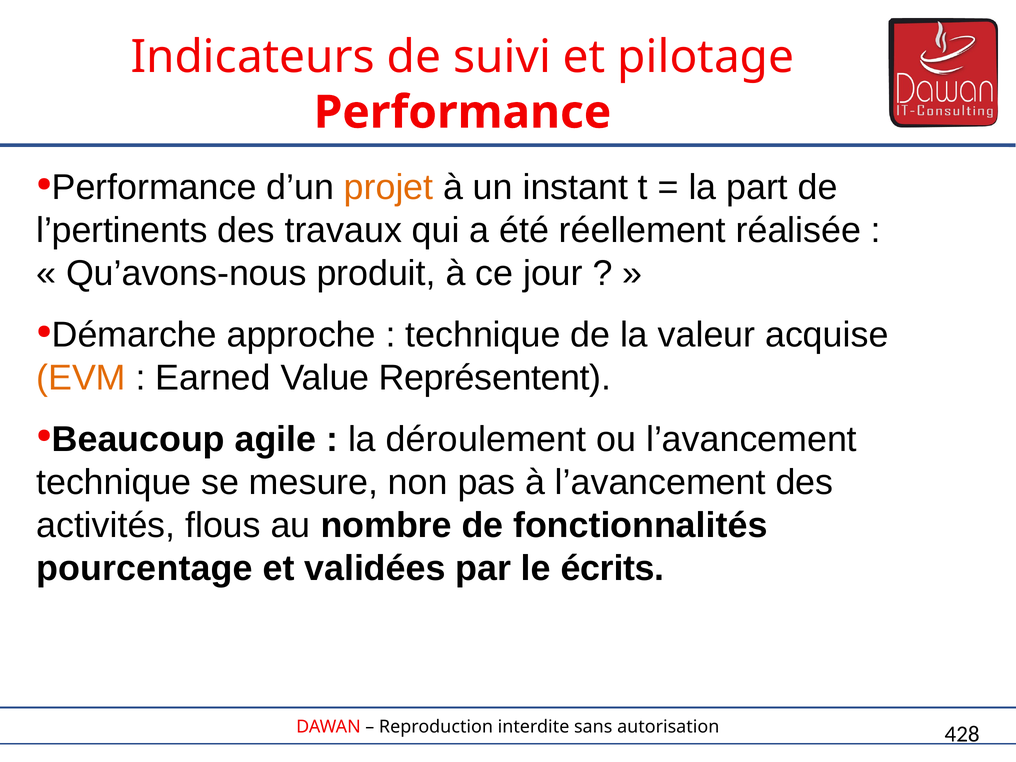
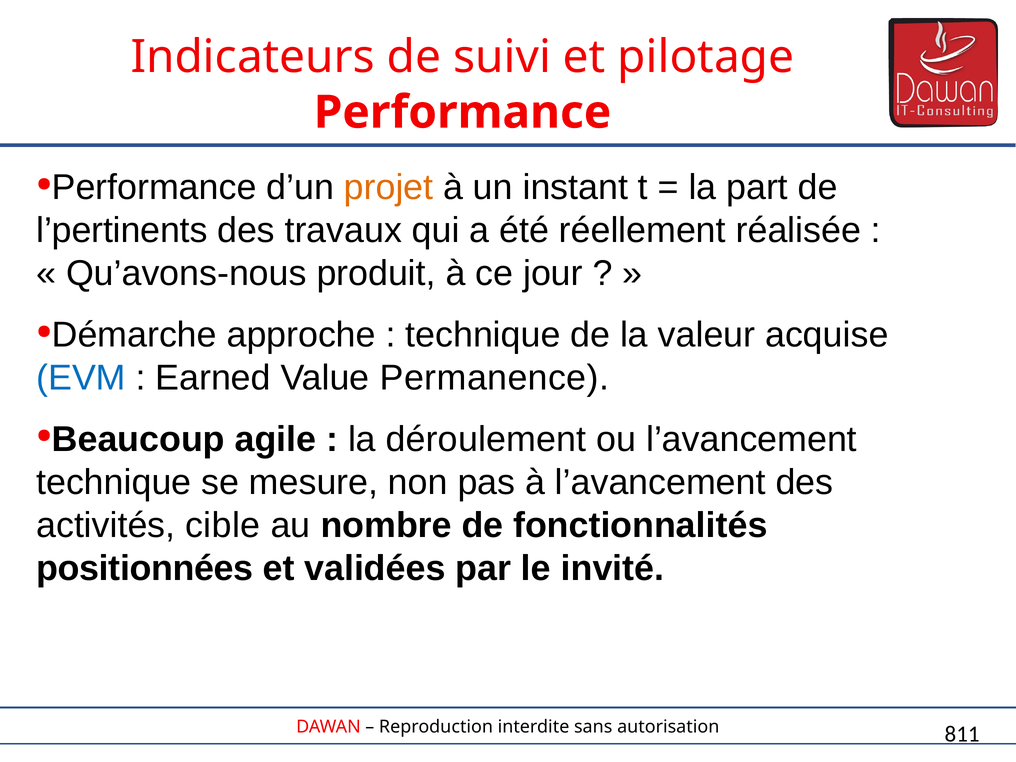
EVM colour: orange -> blue
Représentent: Représentent -> Permanence
flous: flous -> cible
pourcentage: pourcentage -> positionnées
écrits: écrits -> invité
428: 428 -> 811
